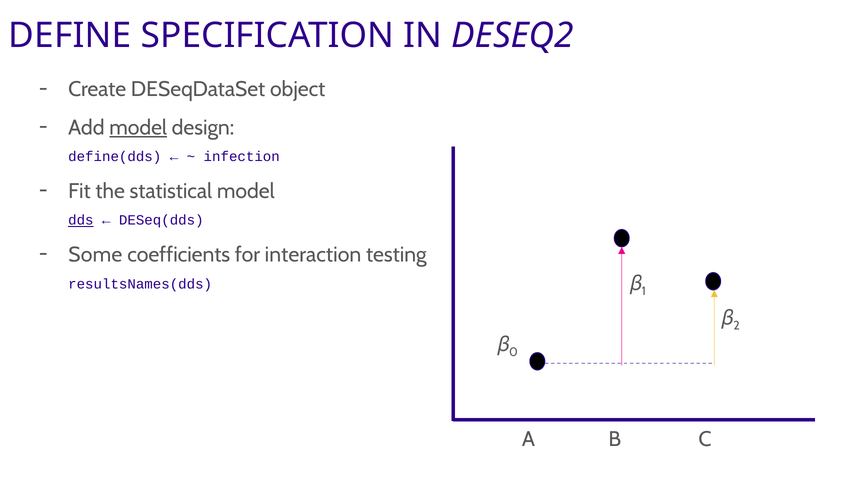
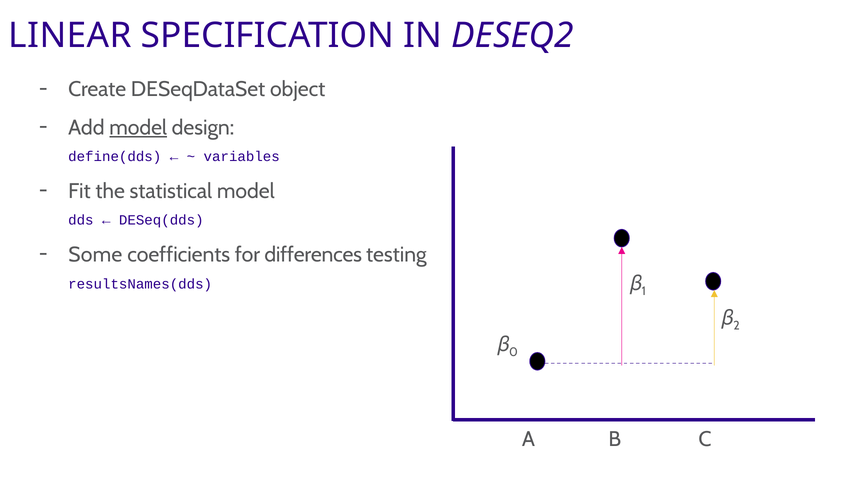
DEFINE: DEFINE -> LINEAR
infection: infection -> variables
dds underline: present -> none
interaction: interaction -> differences
